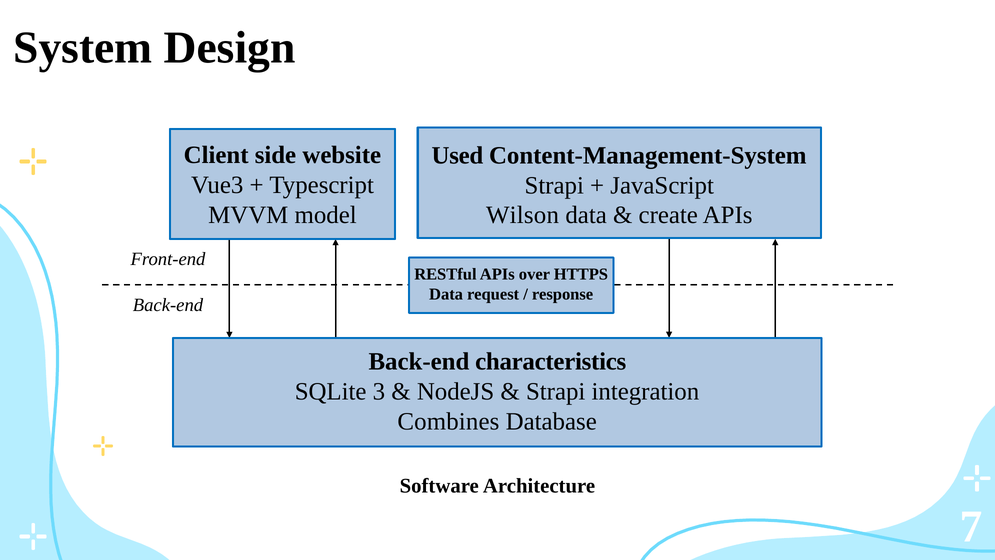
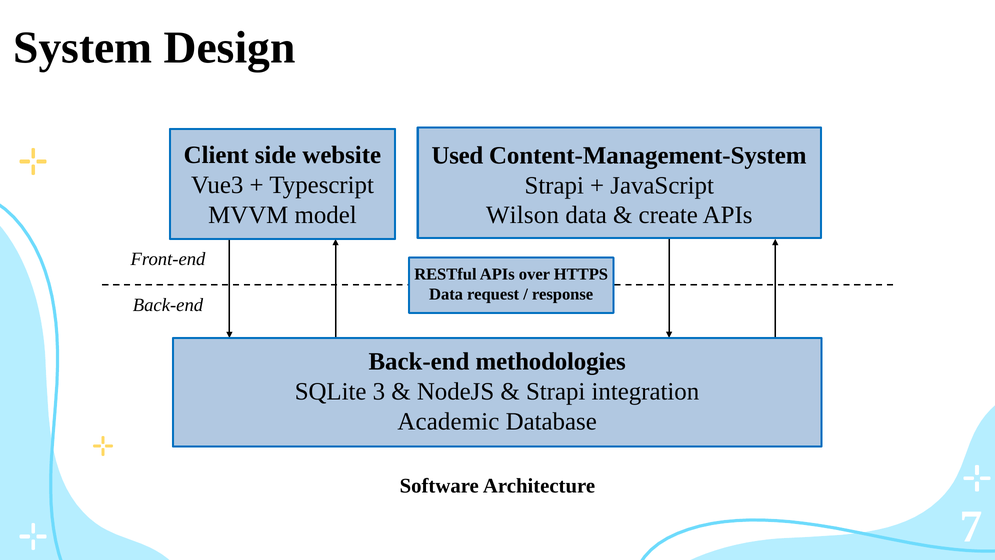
characteristics: characteristics -> methodologies
Combines: Combines -> Academic
